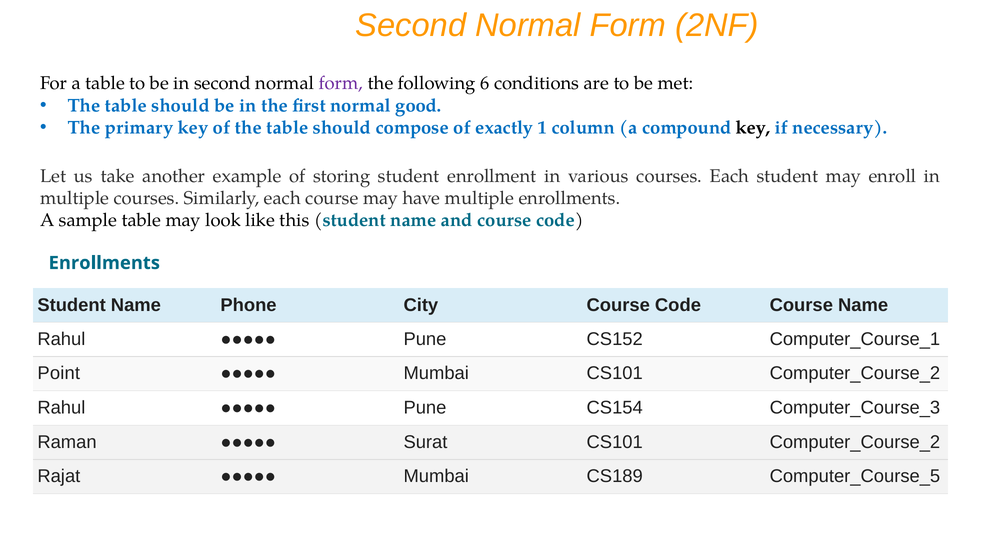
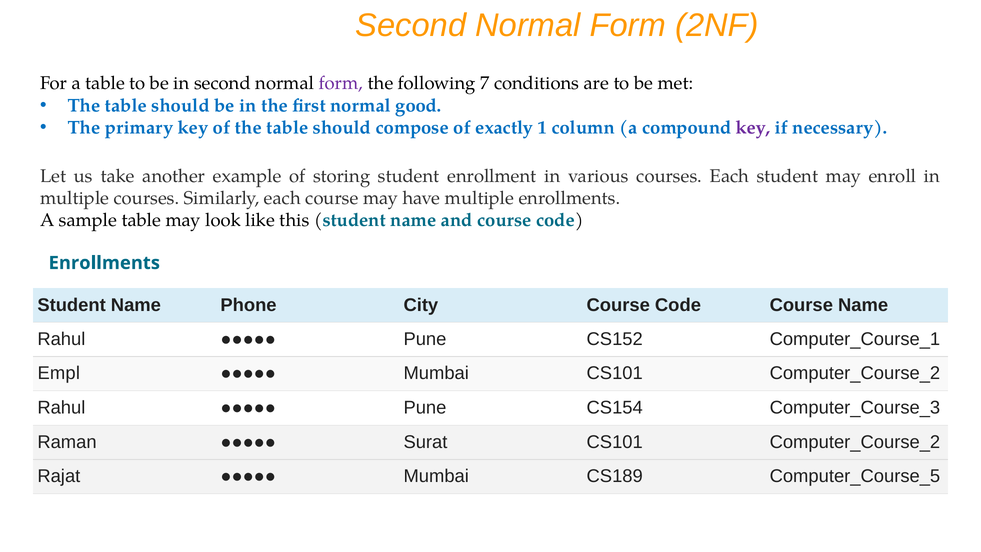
6: 6 -> 7
key at (753, 127) colour: black -> purple
Point: Point -> Empl
